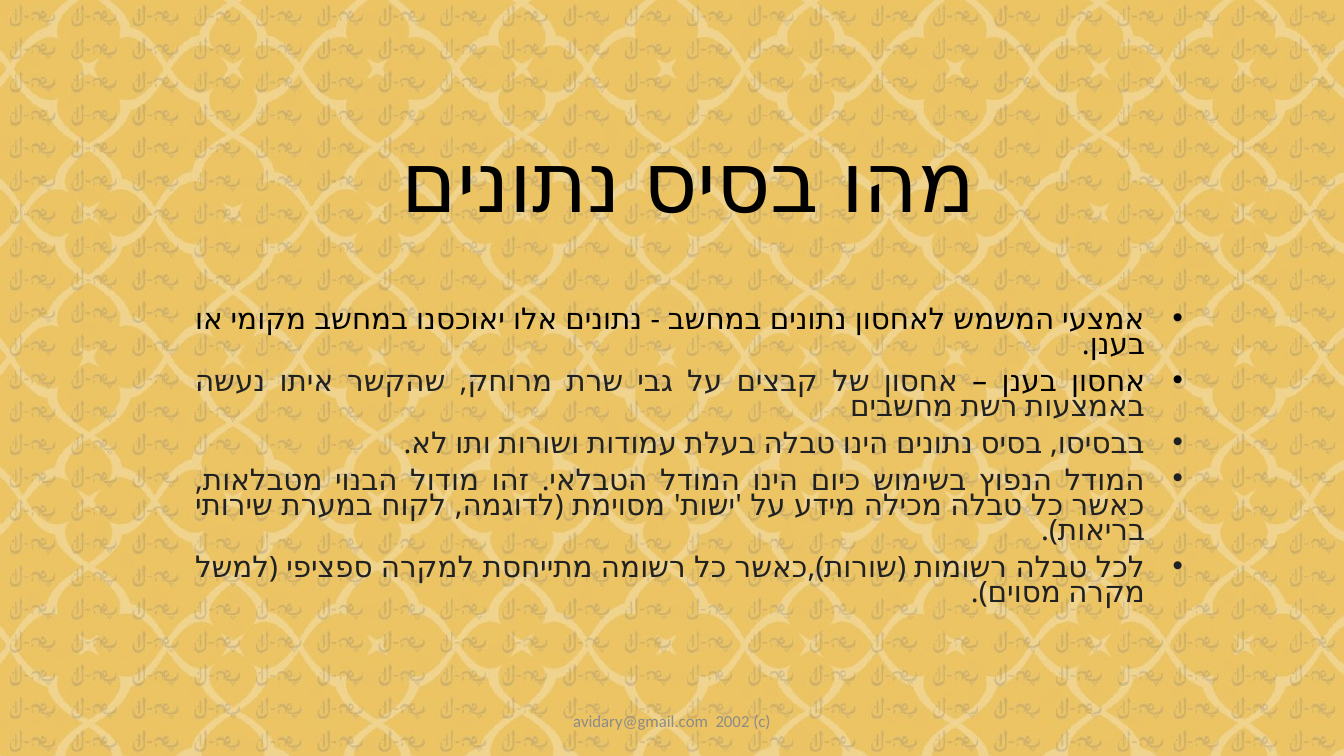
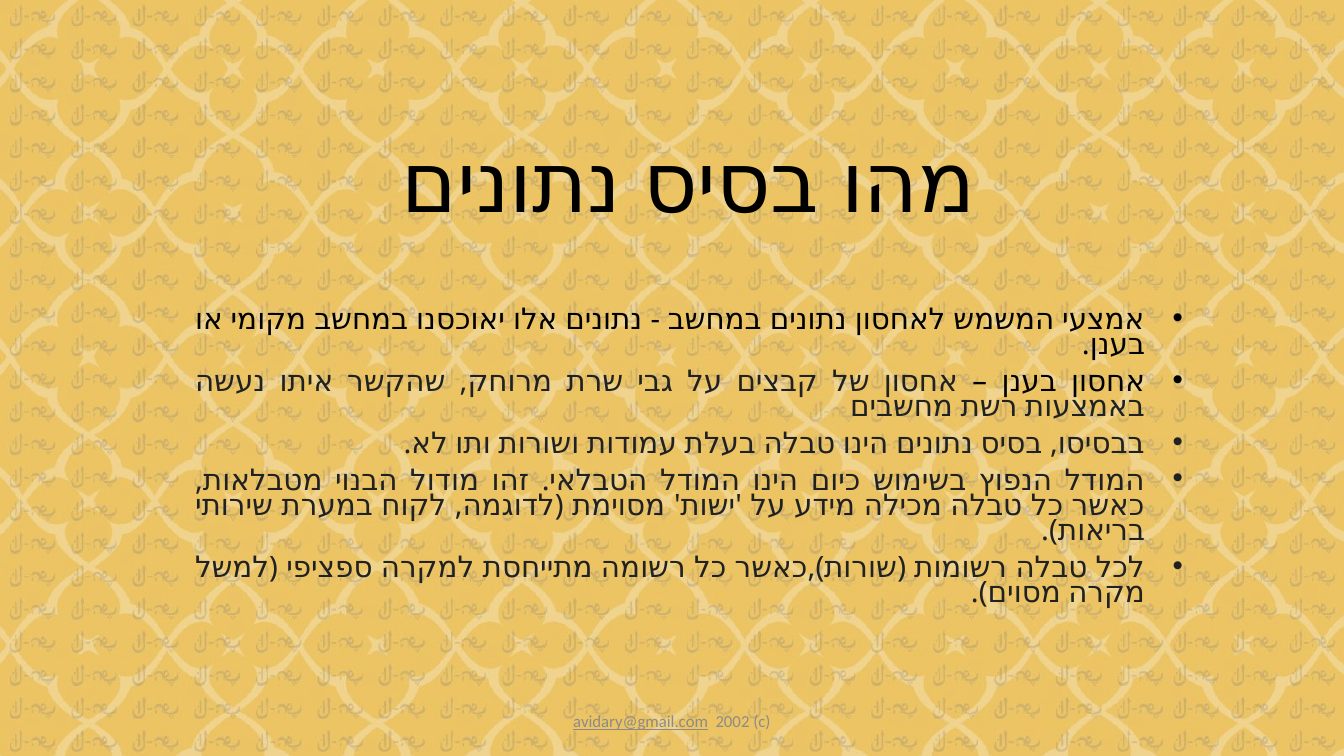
avidary@gmail.com underline: none -> present
